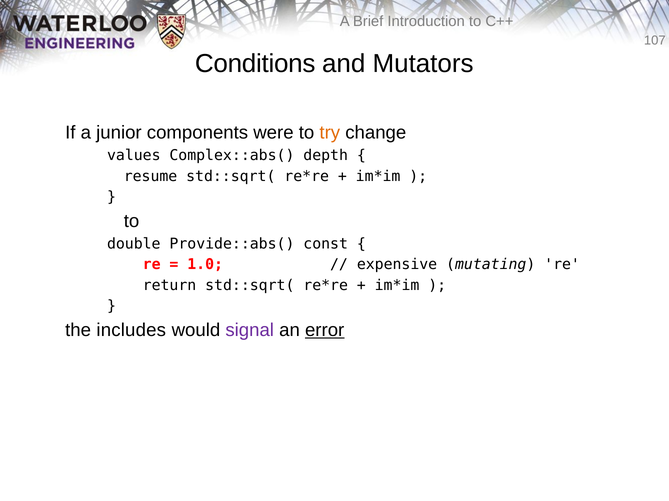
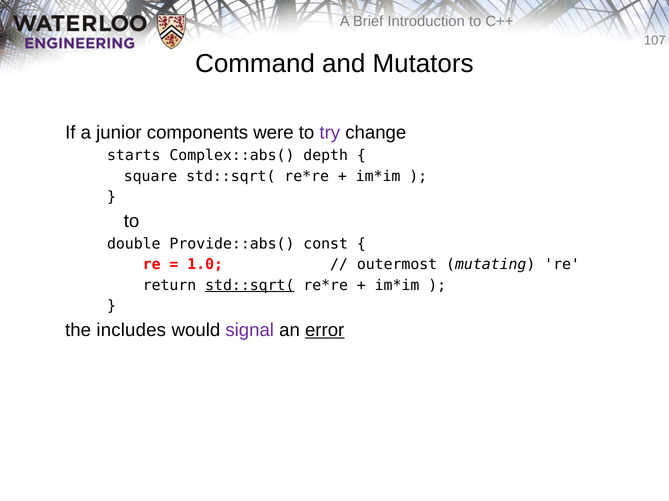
Conditions: Conditions -> Command
try colour: orange -> purple
values: values -> starts
resume: resume -> square
expensive: expensive -> outermost
std::sqrt( at (250, 286) underline: none -> present
